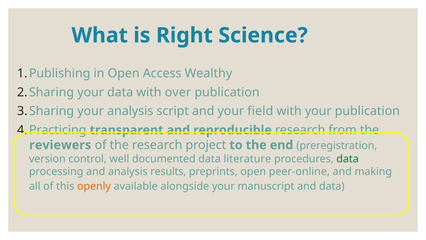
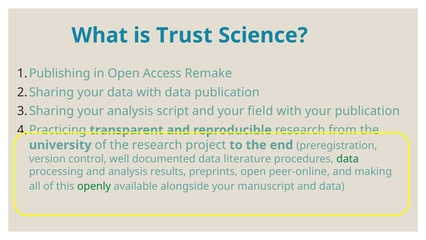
Right: Right -> Trust
Wealthy: Wealthy -> Remake
with over: over -> data
reviewers: reviewers -> university
openly colour: orange -> green
